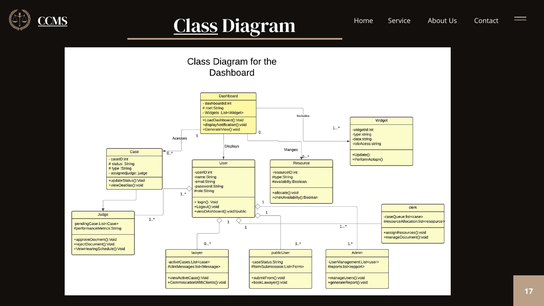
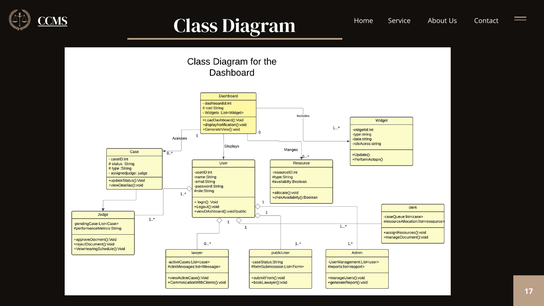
Class underline: present -> none
